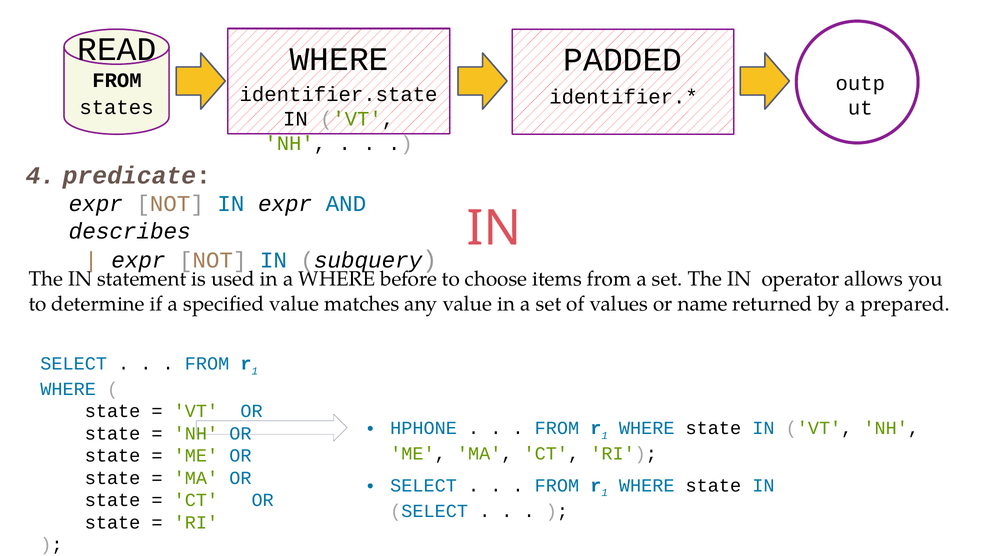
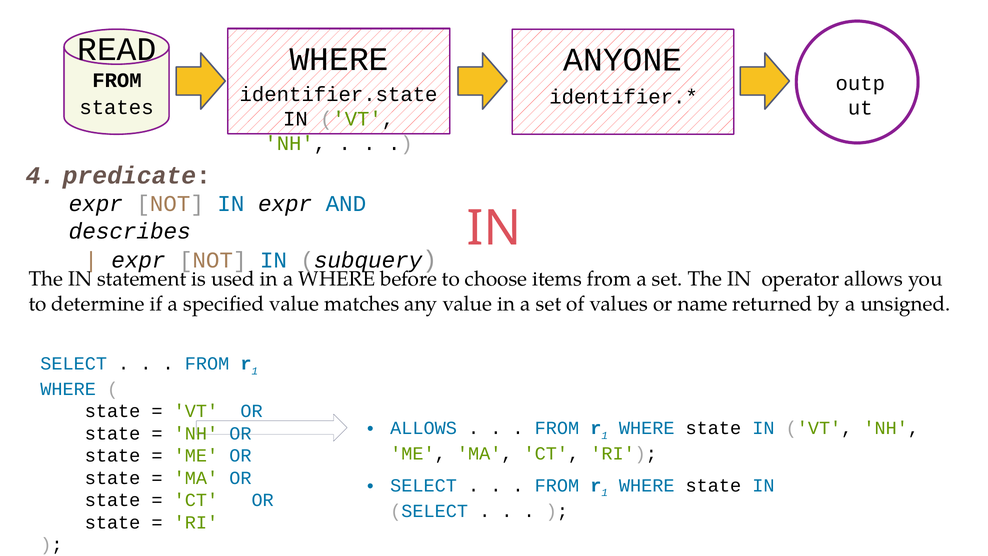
PADDED: PADDED -> ANYONE
prepared: prepared -> unsigned
HPHONE at (424, 428): HPHONE -> ALLOWS
